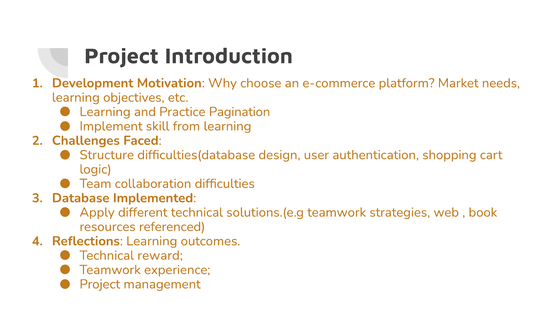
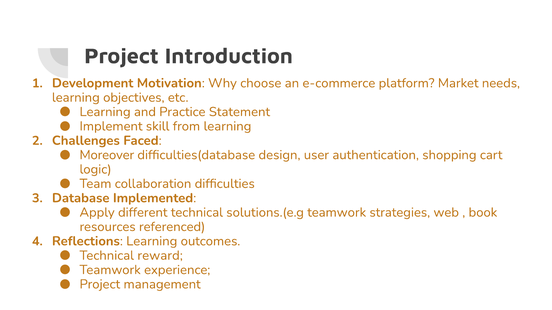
Pagination: Pagination -> Statement
Structure: Structure -> Moreover
